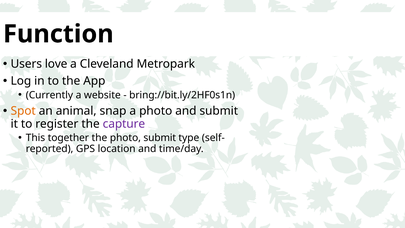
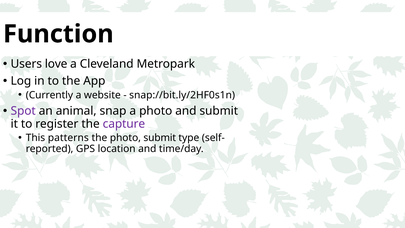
bring://bit.ly/2HF0s1n: bring://bit.ly/2HF0s1n -> snap://bit.ly/2HF0s1n
Spot colour: orange -> purple
together: together -> patterns
